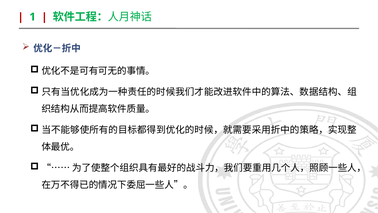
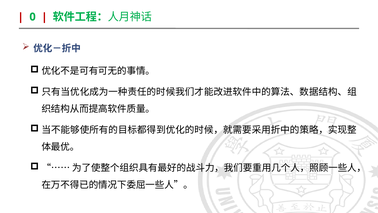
1: 1 -> 0
